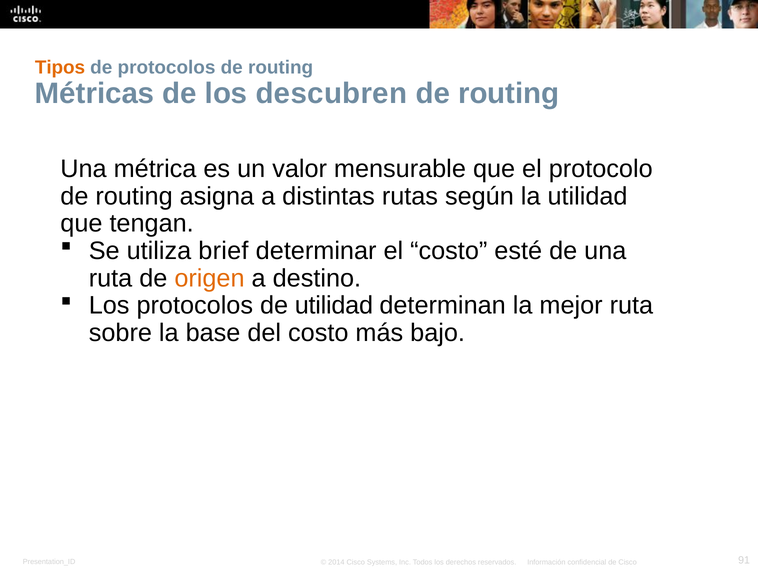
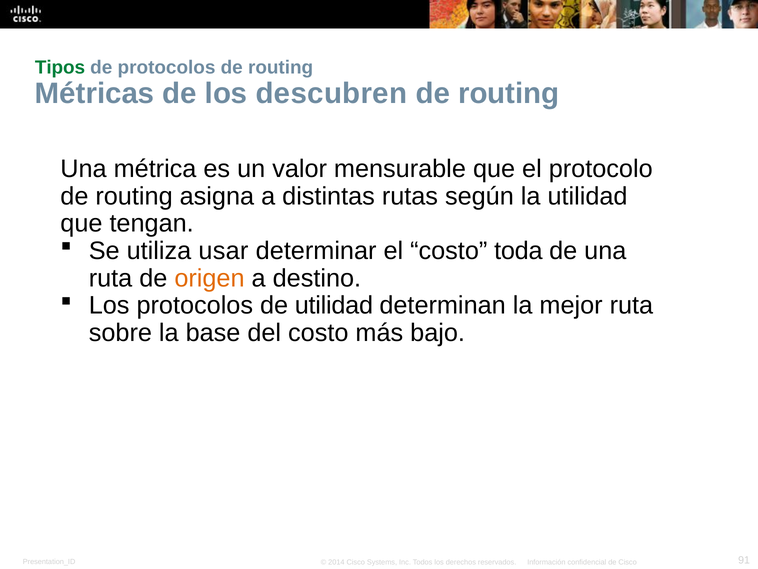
Tipos colour: orange -> green
brief: brief -> usar
esté: esté -> toda
